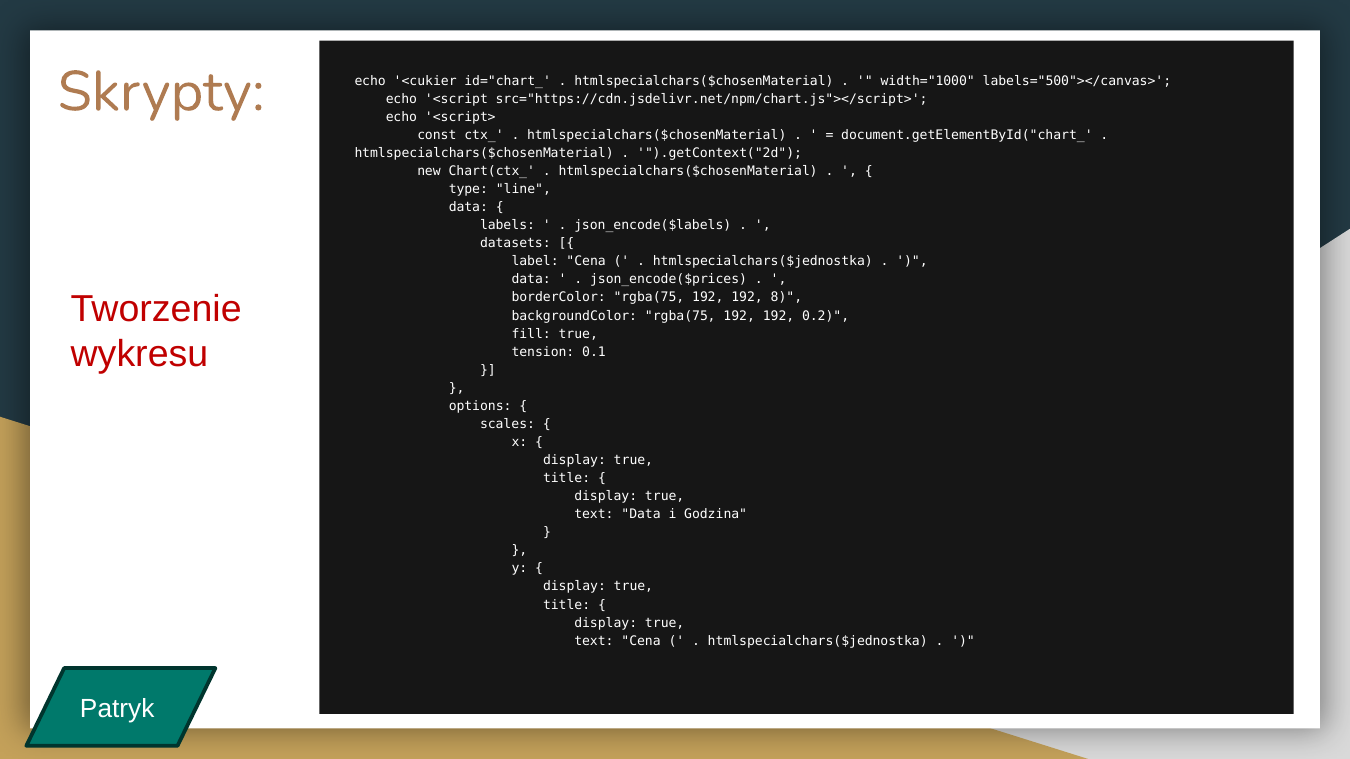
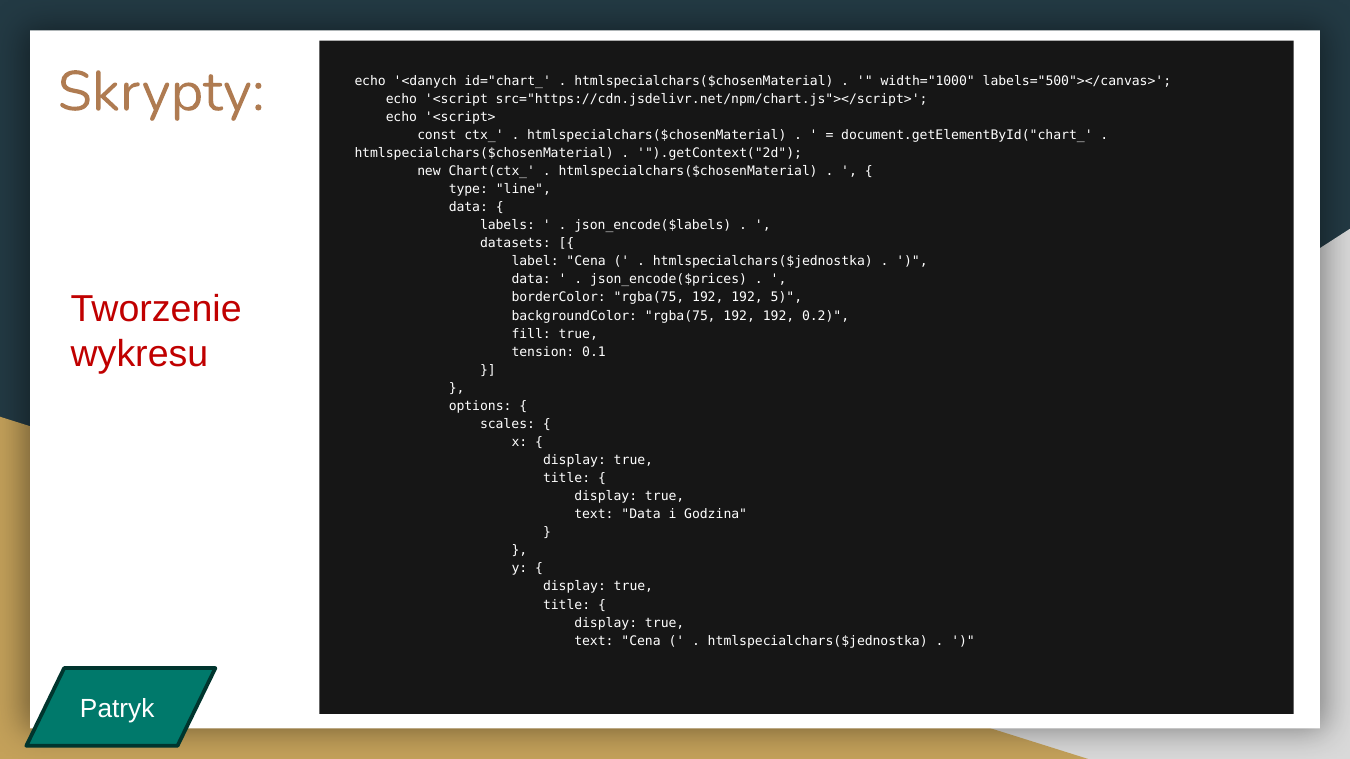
<cukier: <cukier -> <danych
8: 8 -> 5
